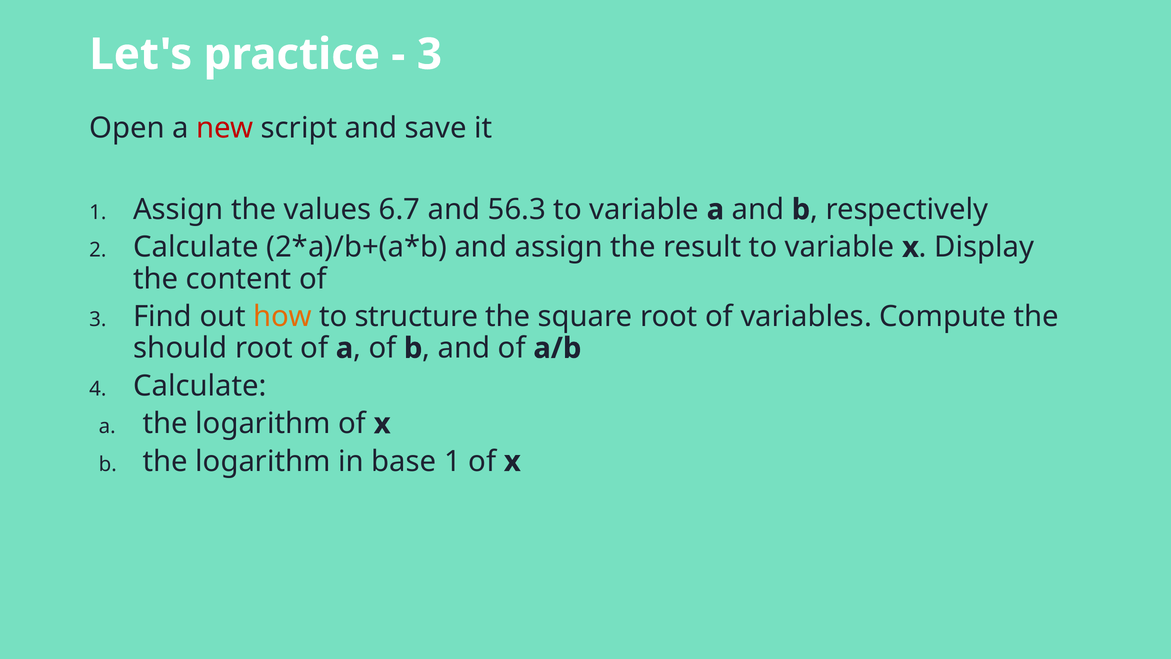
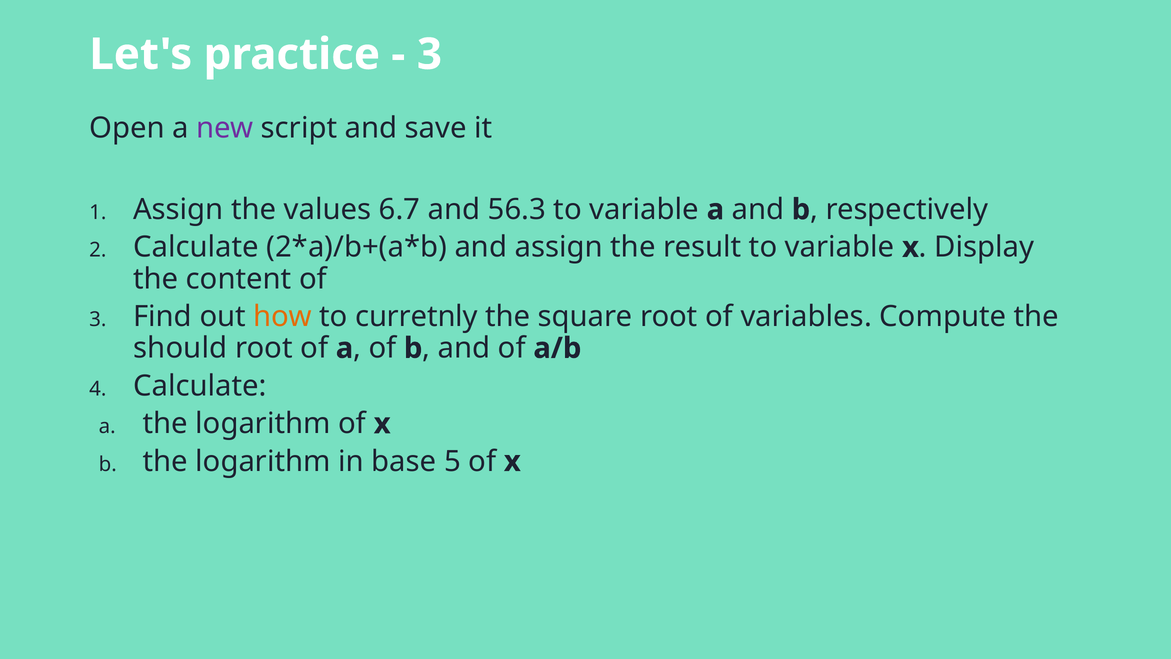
new colour: red -> purple
structure: structure -> curretnly
base 1: 1 -> 5
